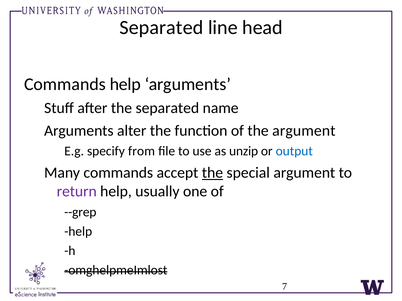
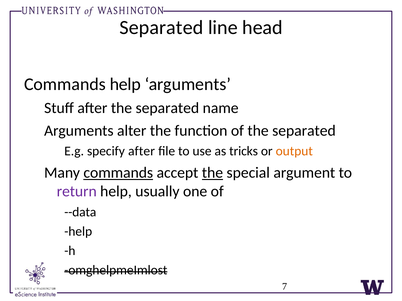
of the argument: argument -> separated
specify from: from -> after
unzip: unzip -> tricks
output colour: blue -> orange
commands at (118, 173) underline: none -> present
--grep: --grep -> --data
